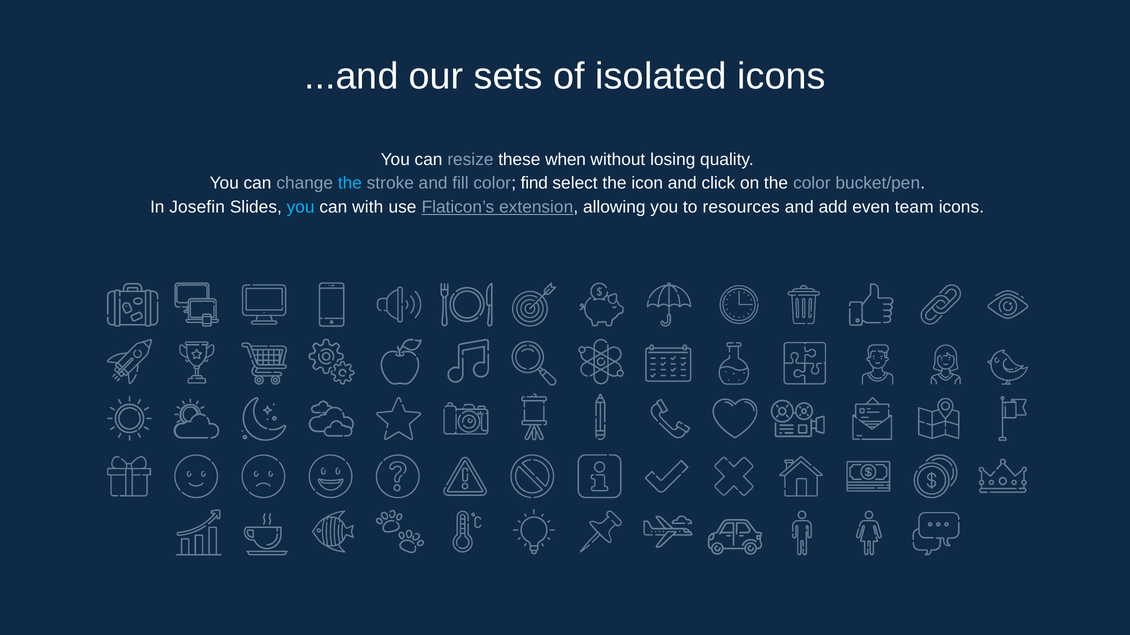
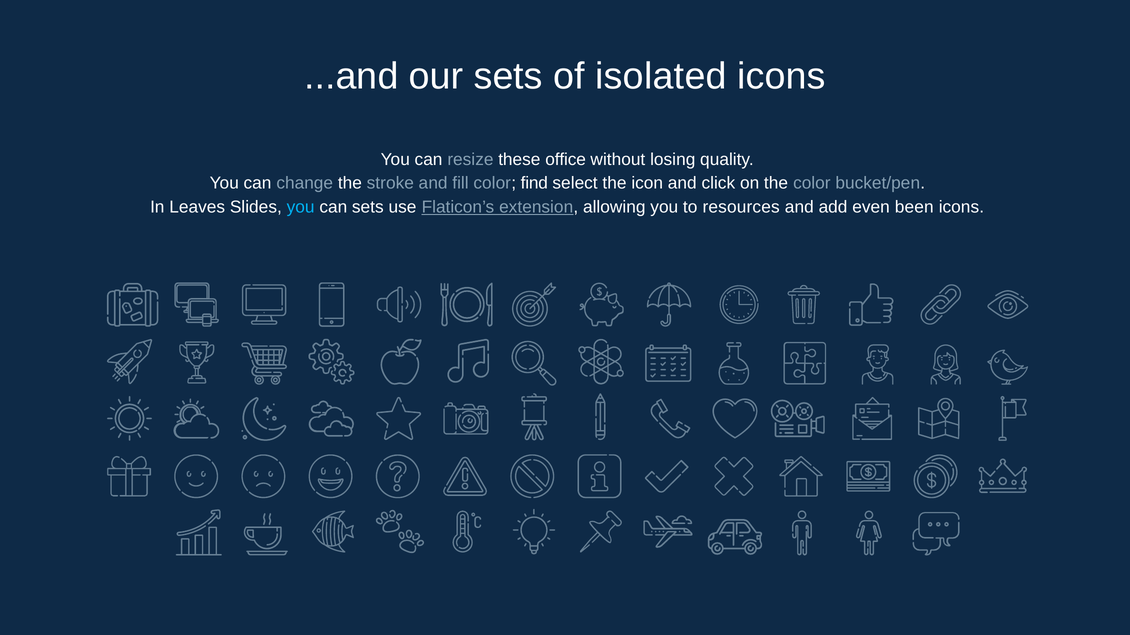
when: when -> office
the at (350, 183) colour: light blue -> white
Josefin: Josefin -> Leaves
can with: with -> sets
team: team -> been
